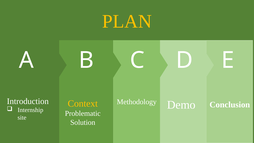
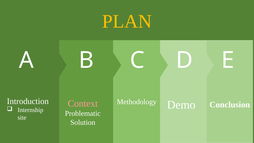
Context colour: yellow -> pink
